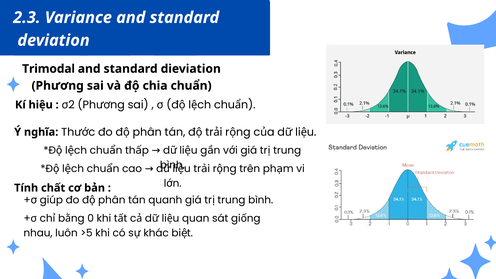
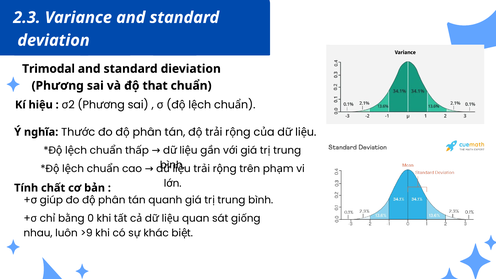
chia: chia -> that
>5: >5 -> >9
